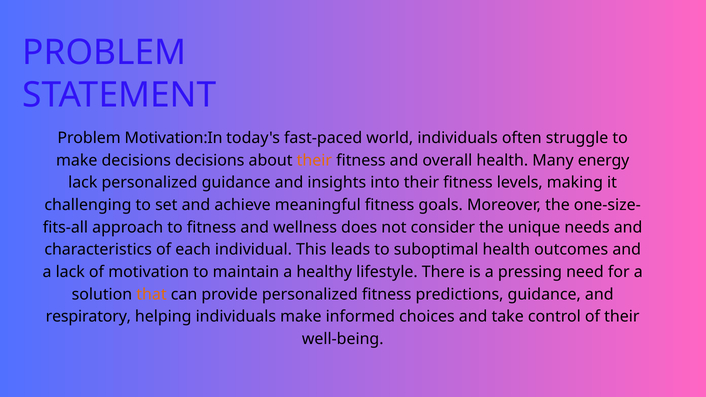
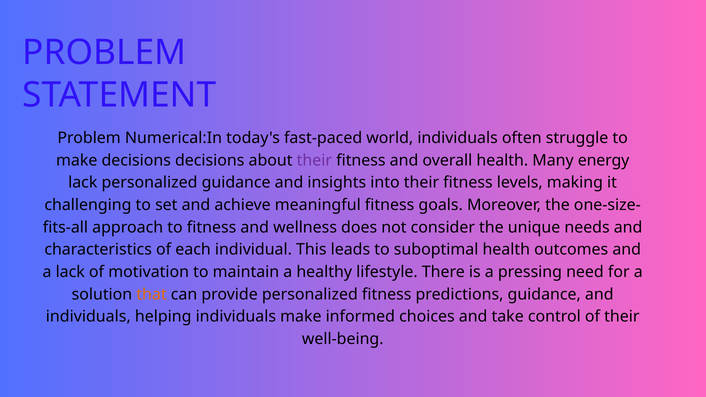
Motivation:In: Motivation:In -> Numerical:In
their at (314, 160) colour: orange -> purple
respiratory at (88, 317): respiratory -> individuals
